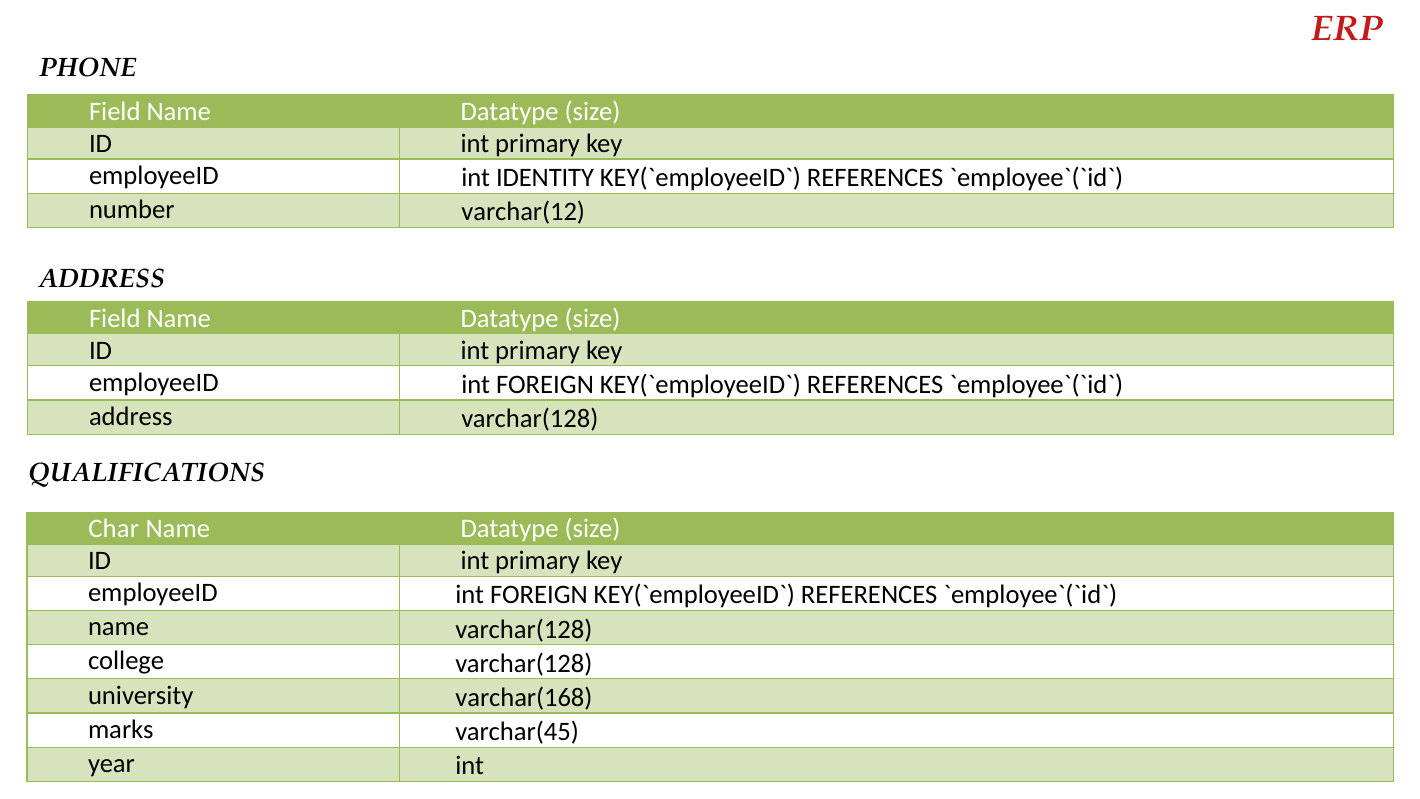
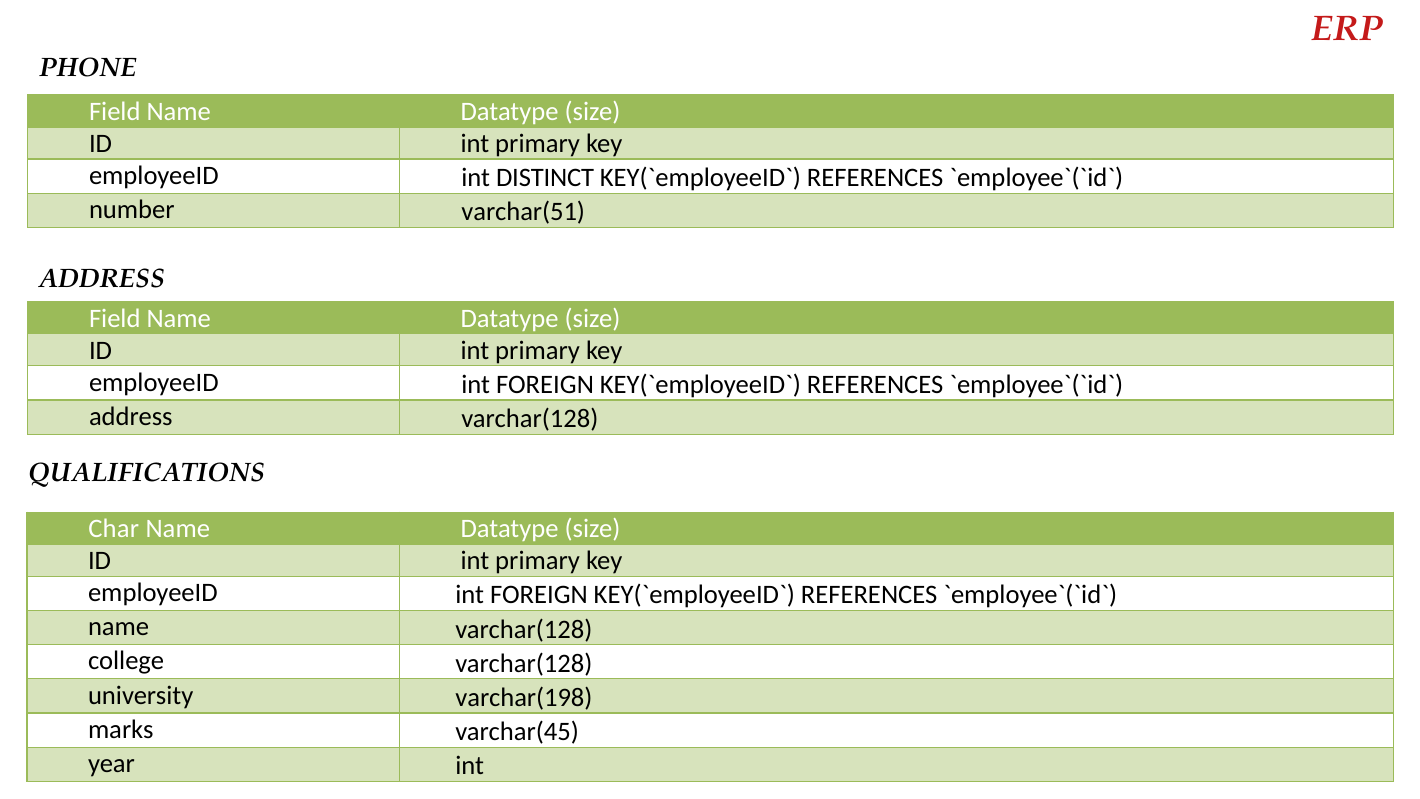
IDENTITY: IDENTITY -> DISTINCT
varchar(12: varchar(12 -> varchar(51
varchar(168: varchar(168 -> varchar(198
